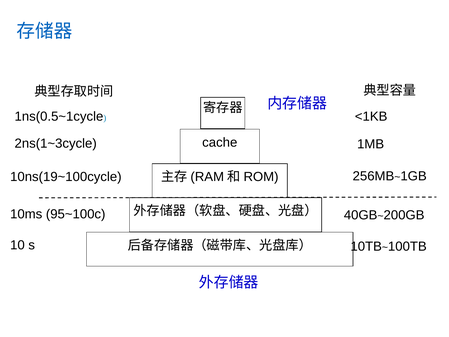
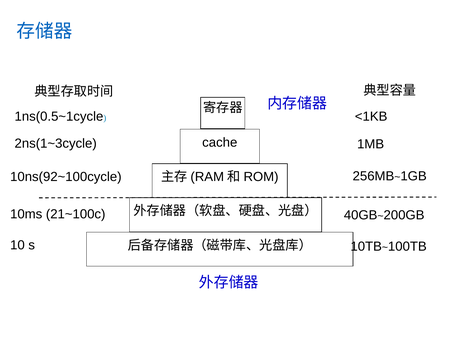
10ns(19~100cycle: 10ns(19~100cycle -> 10ns(92~100cycle
95~100c: 95~100c -> 21~100c
